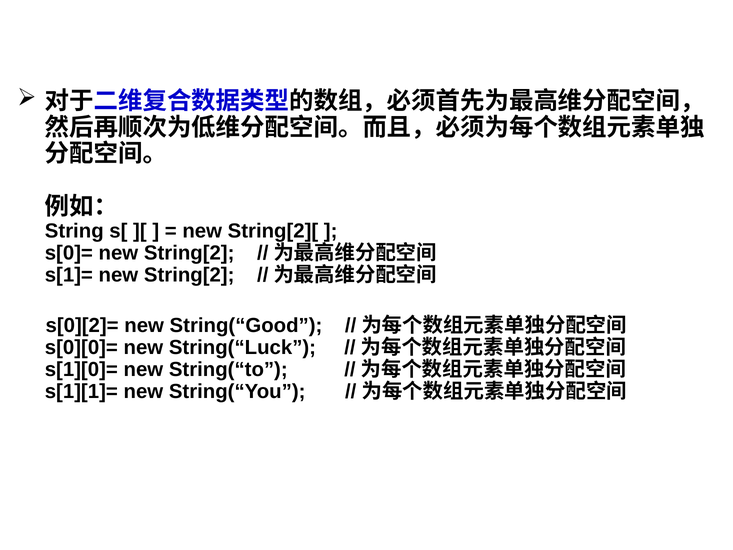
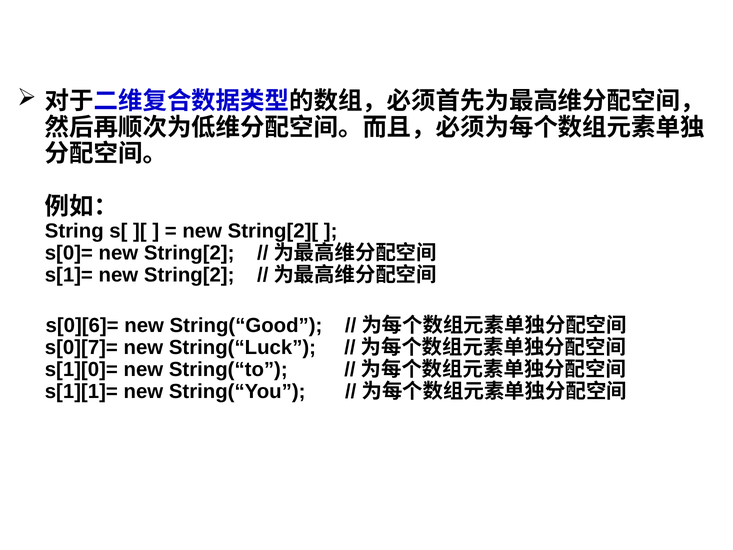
s[0][2]=: s[0][2]= -> s[0][6]=
s[0][0]=: s[0][0]= -> s[0][7]=
